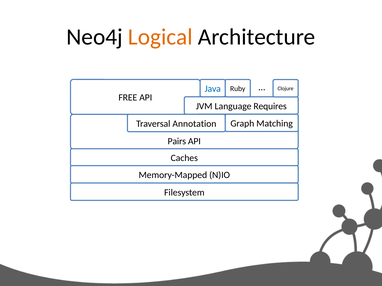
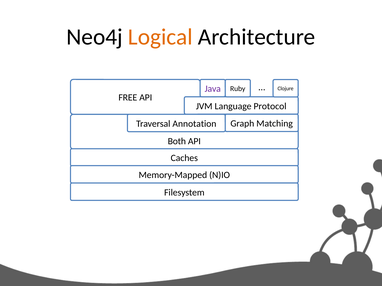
Java colour: blue -> purple
Requires: Requires -> Protocol
Pairs: Pairs -> Both
